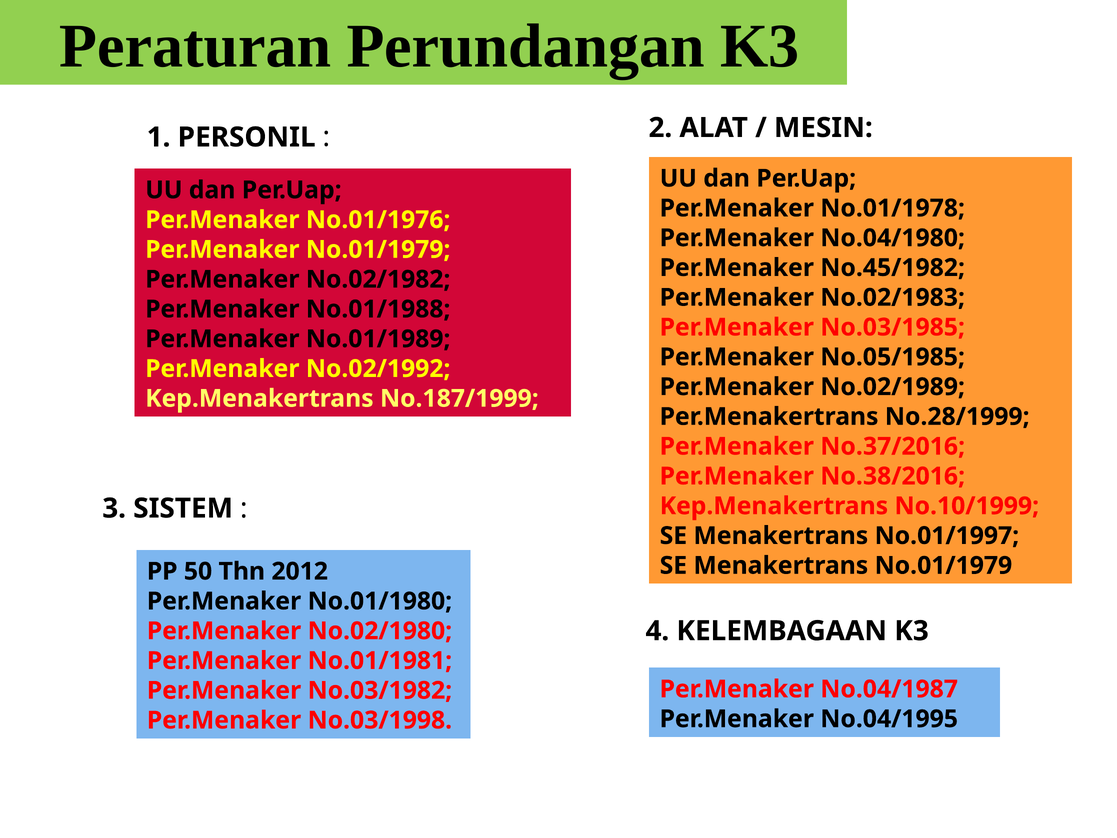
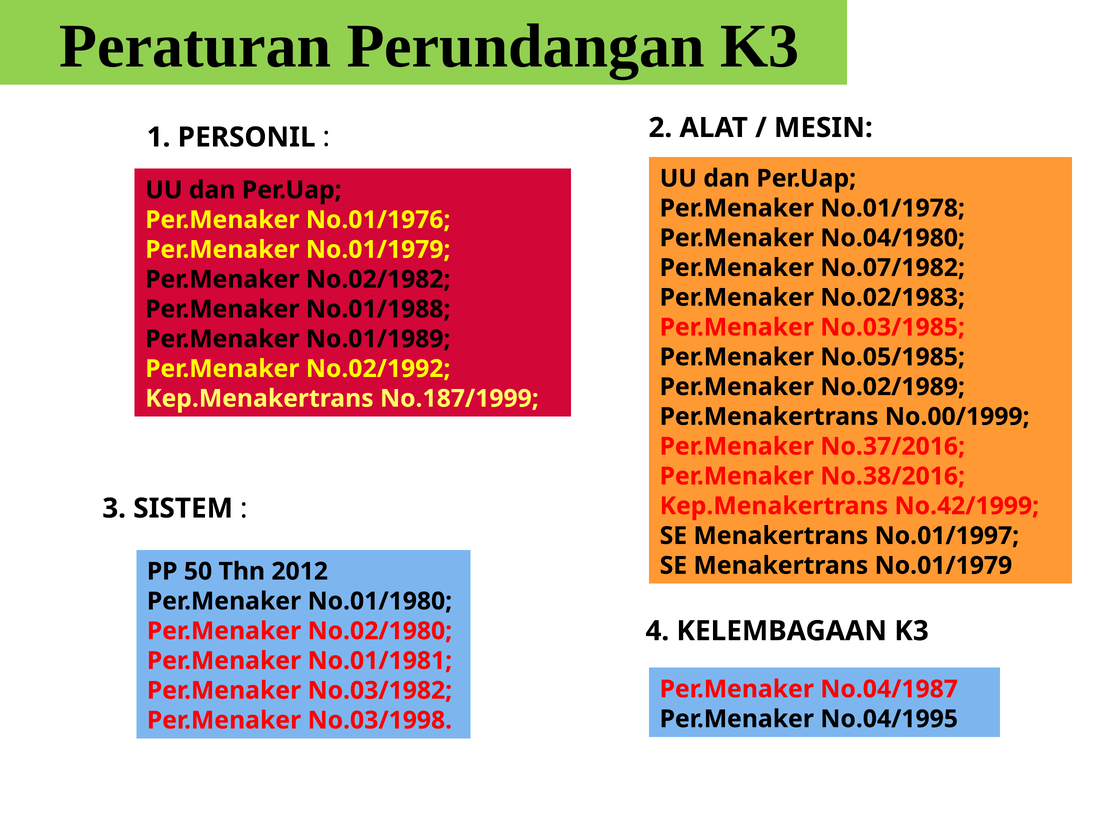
No.45/1982: No.45/1982 -> No.07/1982
No.28/1999: No.28/1999 -> No.00/1999
No.10/1999: No.10/1999 -> No.42/1999
